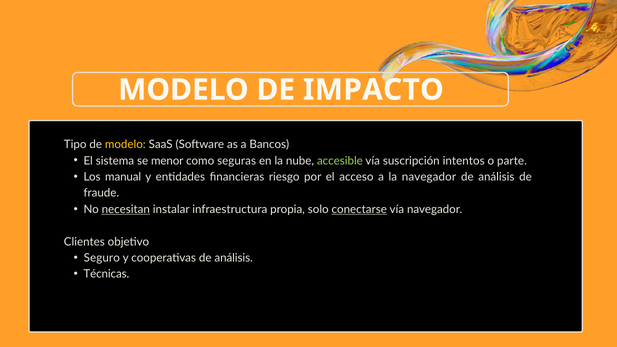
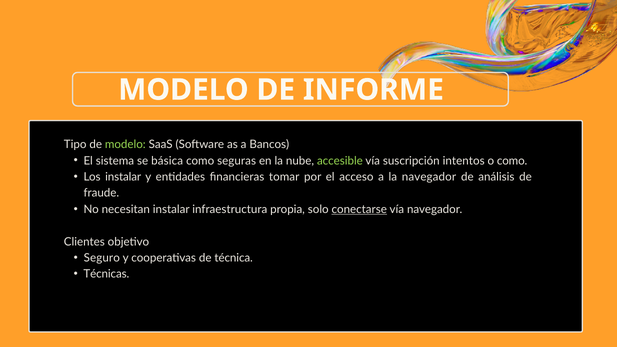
IMPACTO: IMPACTO -> INFORME
modelo at (125, 145) colour: yellow -> light green
menor: menor -> básica
o parte: parte -> como
Los manual: manual -> instalar
riesgo: riesgo -> tomar
necesitan underline: present -> none
cooperativas de análisis: análisis -> técnica
